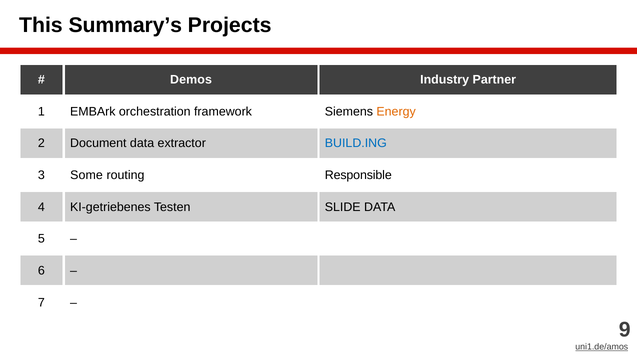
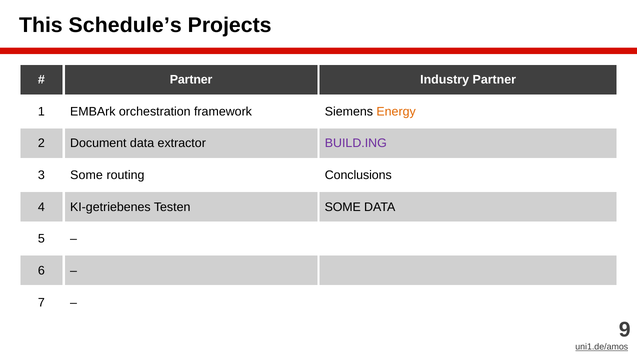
Summary’s: Summary’s -> Schedule’s
Demos at (191, 80): Demos -> Partner
BUILD.ING colour: blue -> purple
Responsible: Responsible -> Conclusions
Testen SLIDE: SLIDE -> SOME
